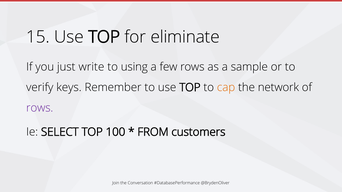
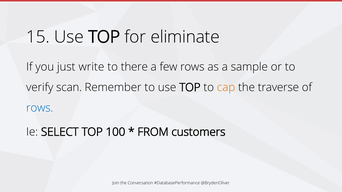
using: using -> there
keys: keys -> scan
network: network -> traverse
rows at (40, 108) colour: purple -> blue
